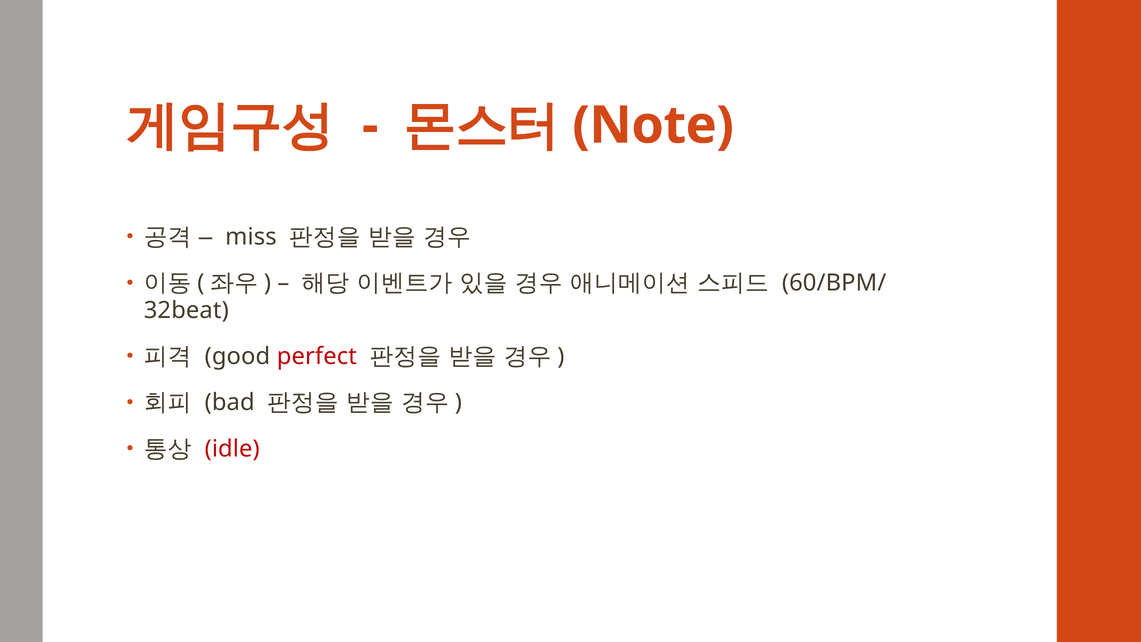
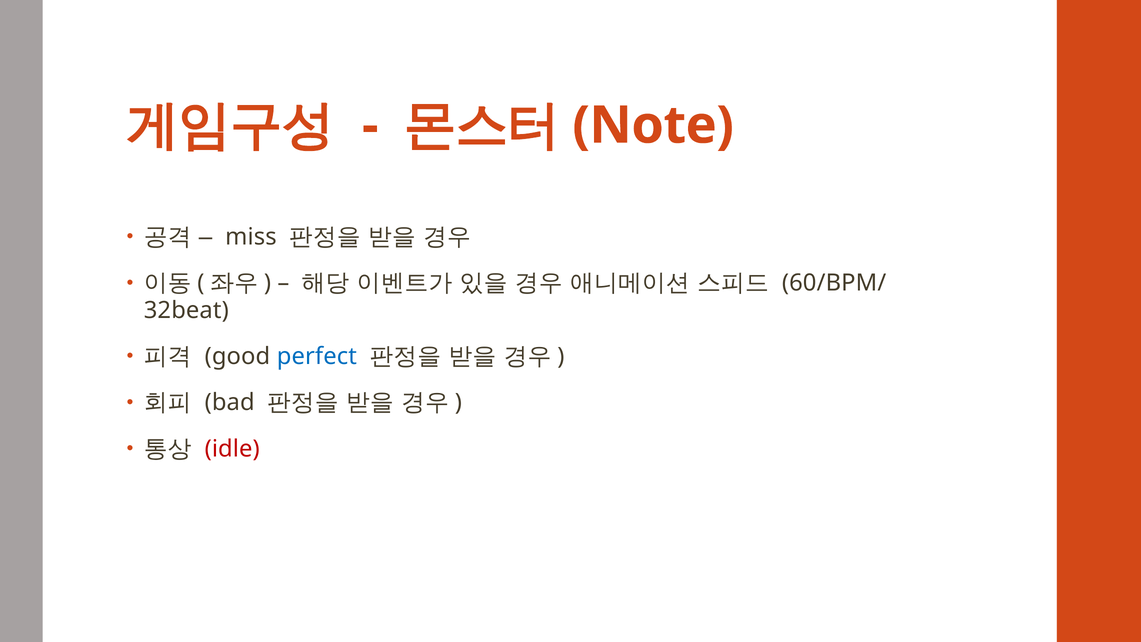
perfect colour: red -> blue
